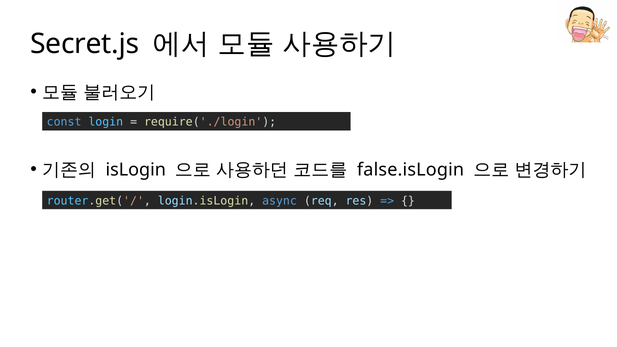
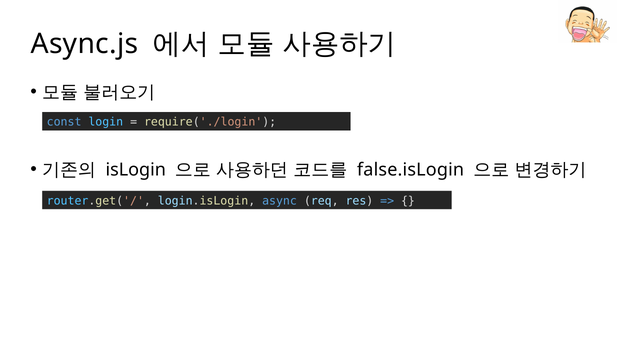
Secret.js: Secret.js -> Async.js
